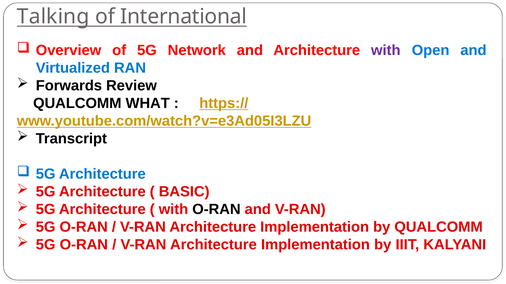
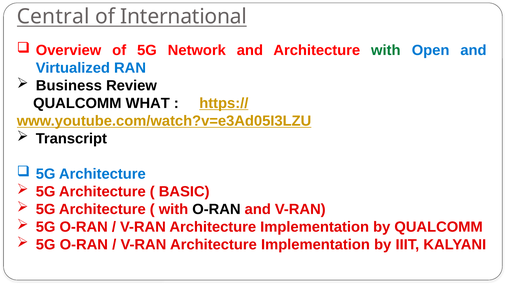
Talking: Talking -> Central
with at (386, 50) colour: purple -> green
Forwards: Forwards -> Business
